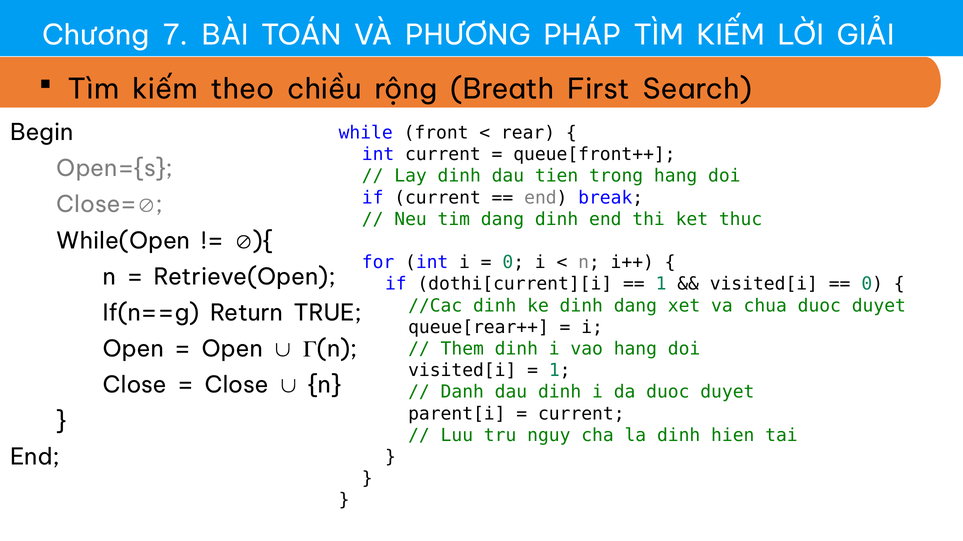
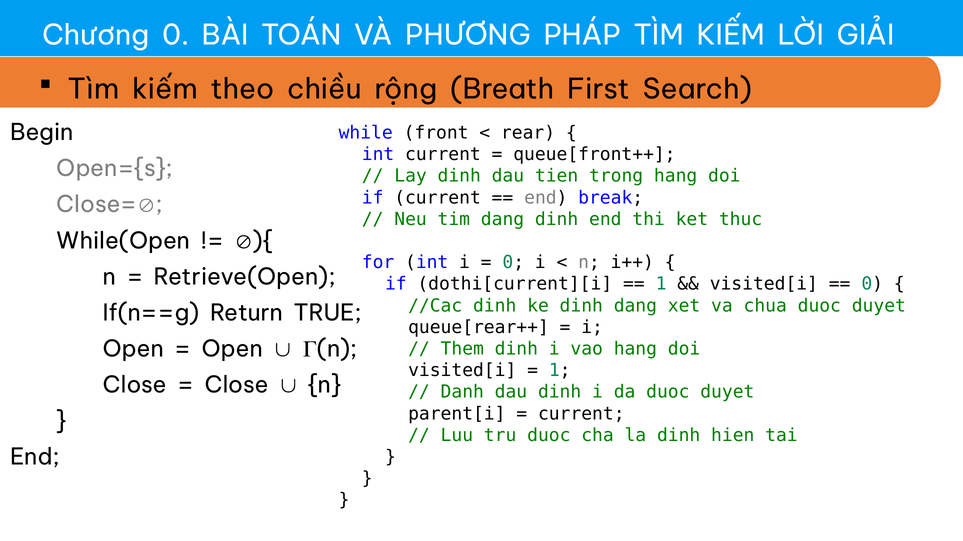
Chương 7: 7 -> 0
tru nguy: nguy -> duoc
